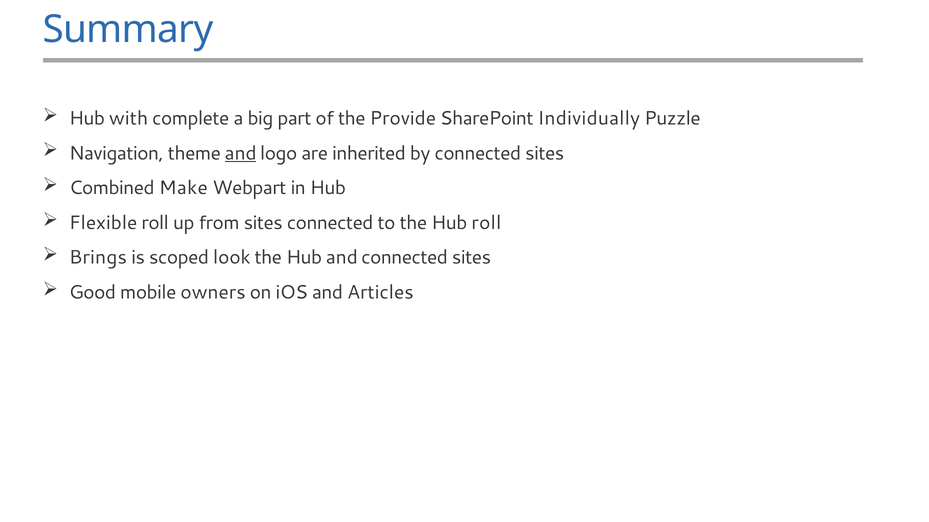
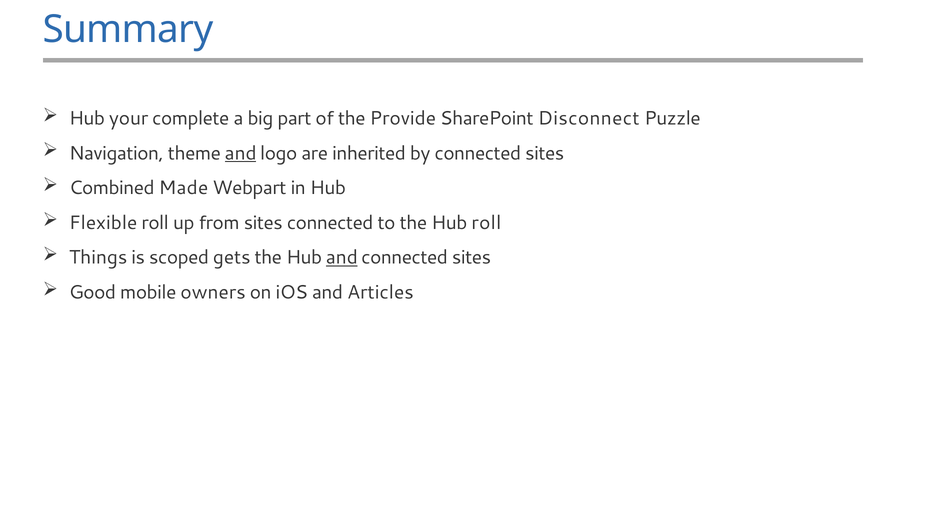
with: with -> your
Individually: Individually -> Disconnect
Make: Make -> Made
Brings: Brings -> Things
look: look -> gets
and at (342, 258) underline: none -> present
